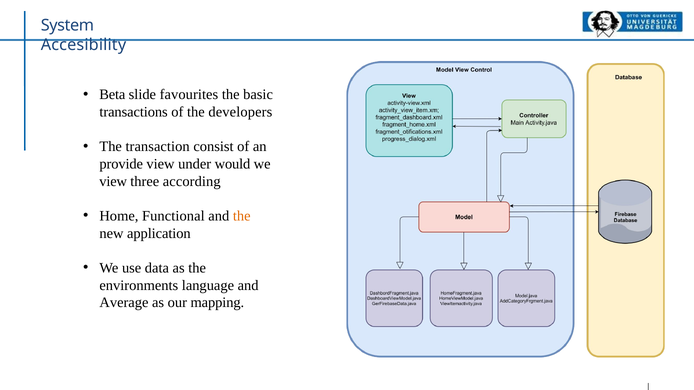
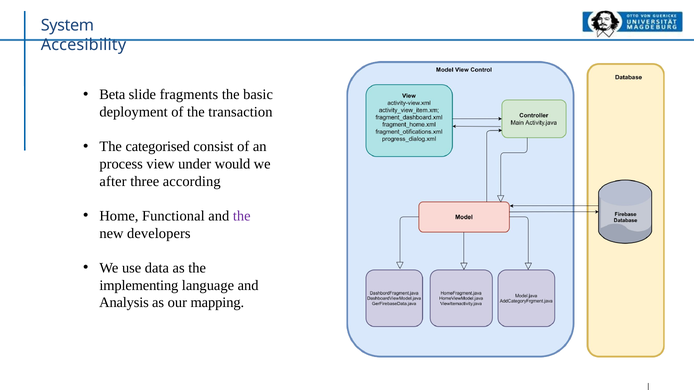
favourites: favourites -> fragments
transactions: transactions -> deployment
developers: developers -> transaction
transaction: transaction -> categorised
provide: provide -> process
view at (113, 181): view -> after
the at (242, 216) colour: orange -> purple
application: application -> developers
environments: environments -> implementing
Average: Average -> Analysis
